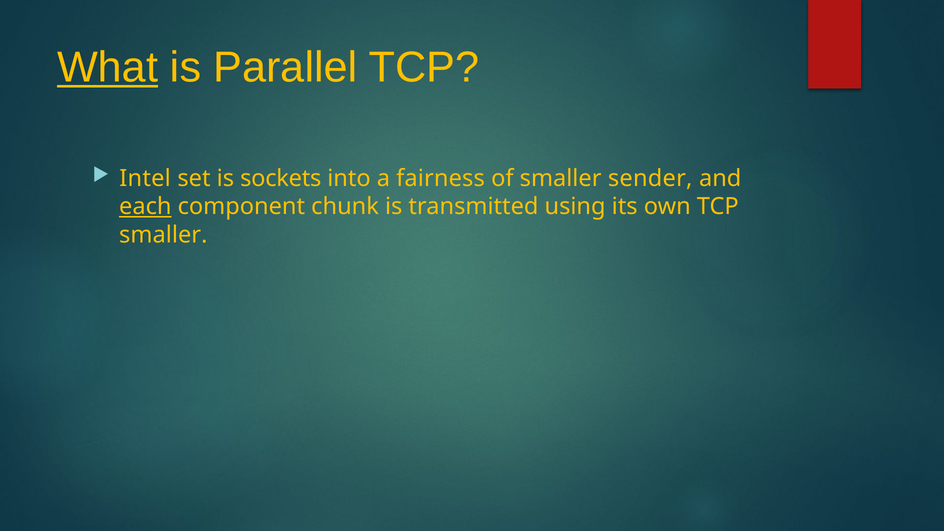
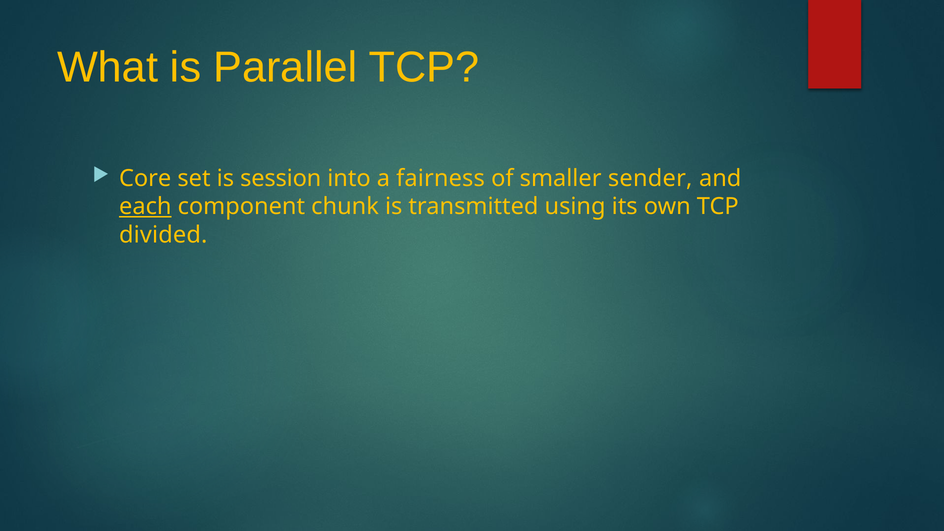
What underline: present -> none
Intel: Intel -> Core
sockets: sockets -> session
smaller at (163, 235): smaller -> divided
